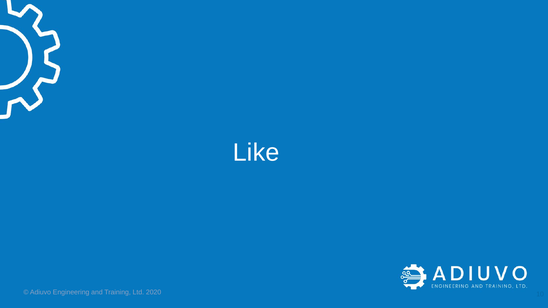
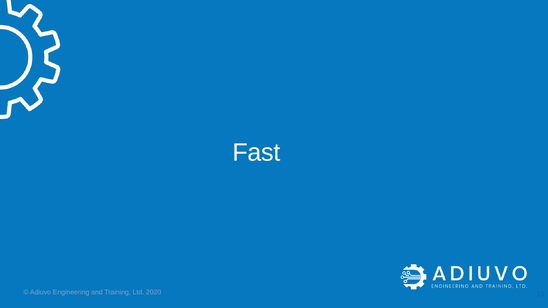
Like: Like -> Fast
